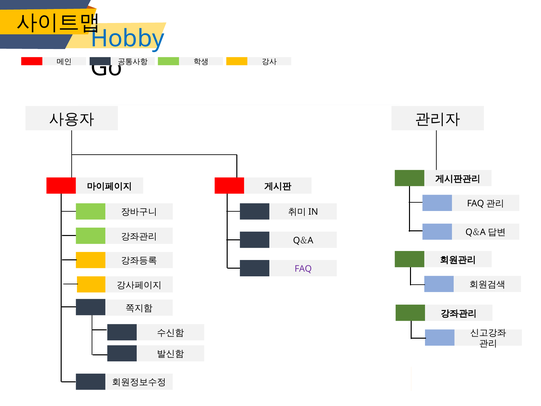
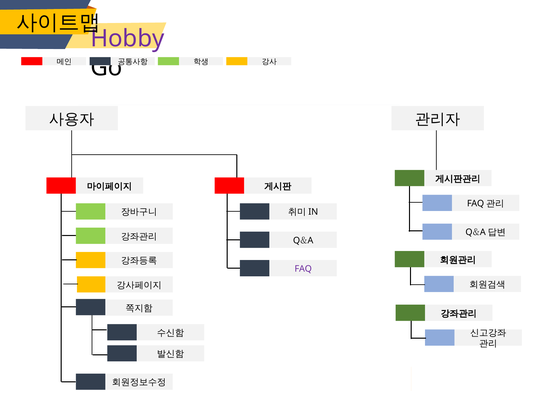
Hobby colour: blue -> purple
